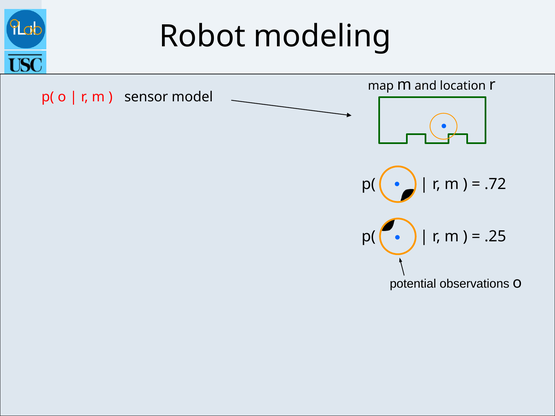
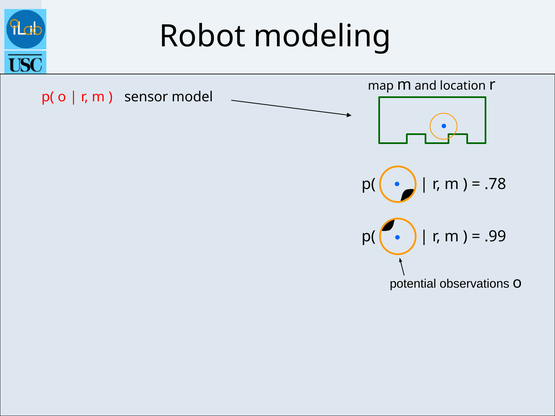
.72: .72 -> .78
.25: .25 -> .99
